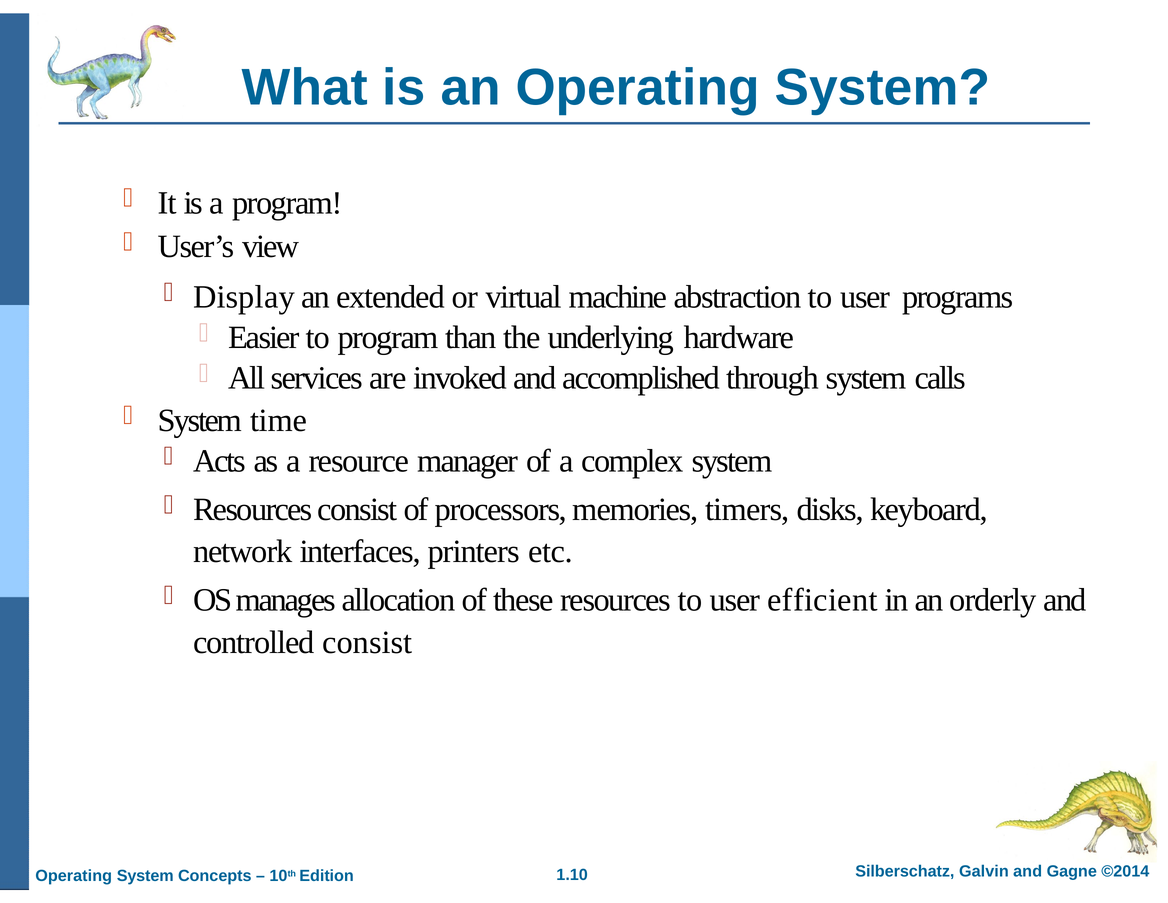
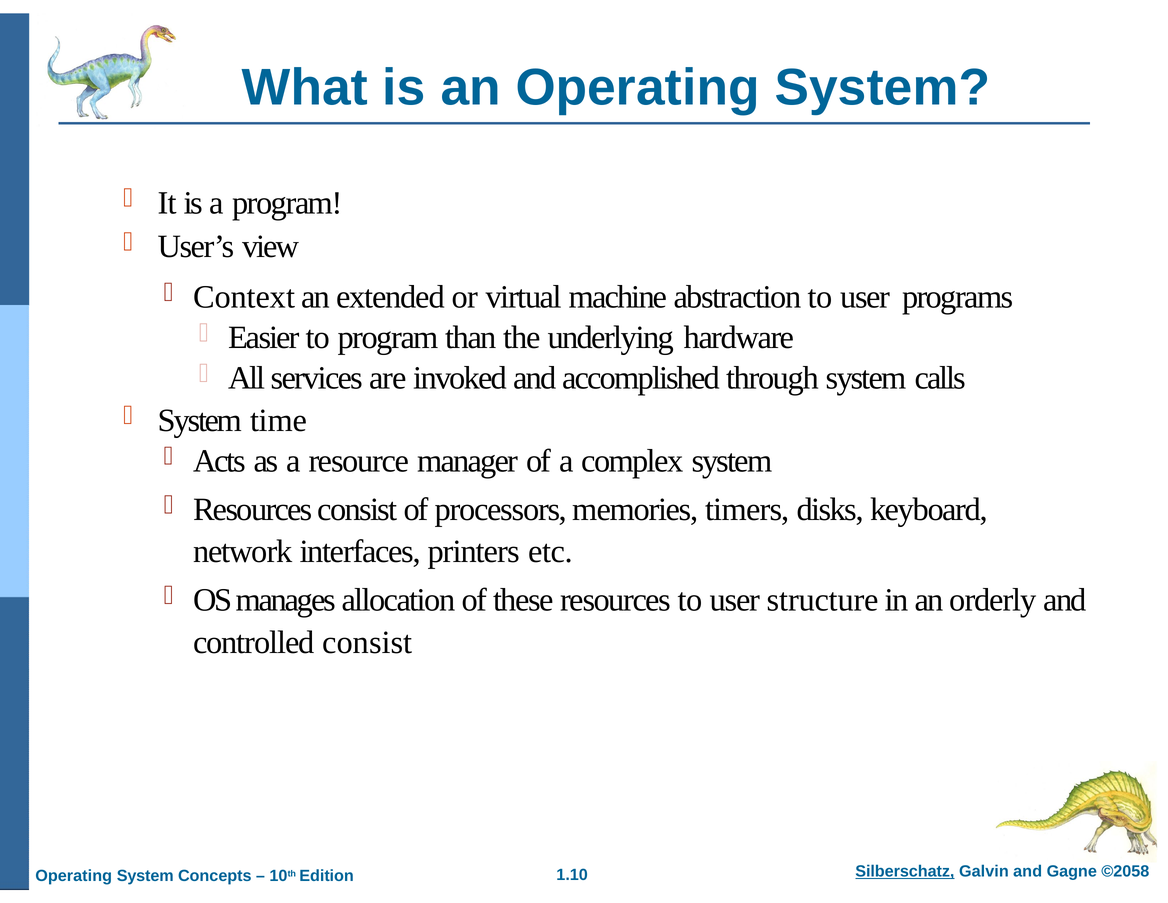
Display: Display -> Context
efficient: efficient -> structure
Silberschatz underline: none -> present
©2014: ©2014 -> ©2058
